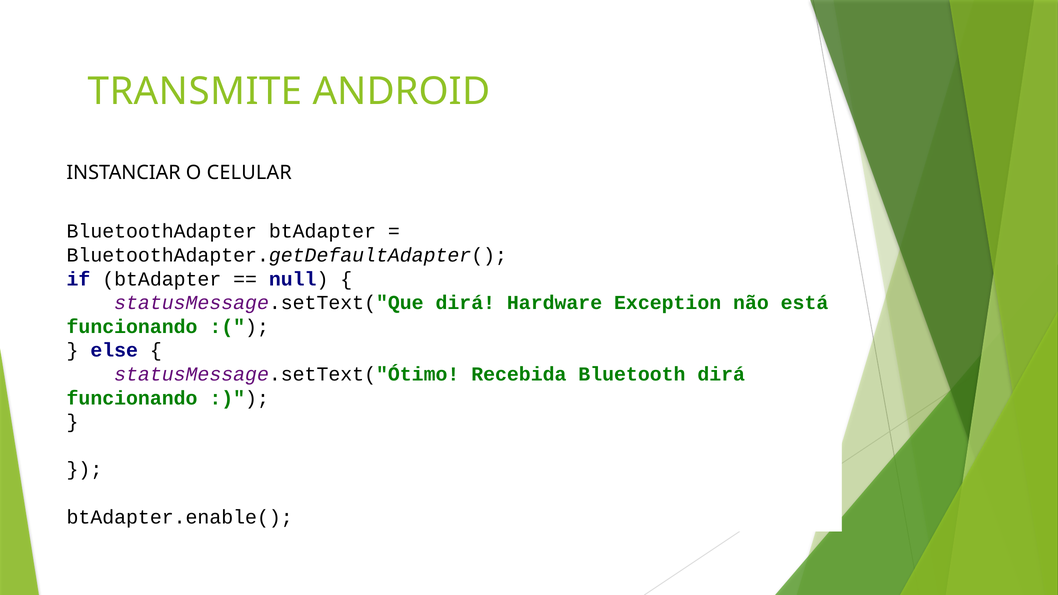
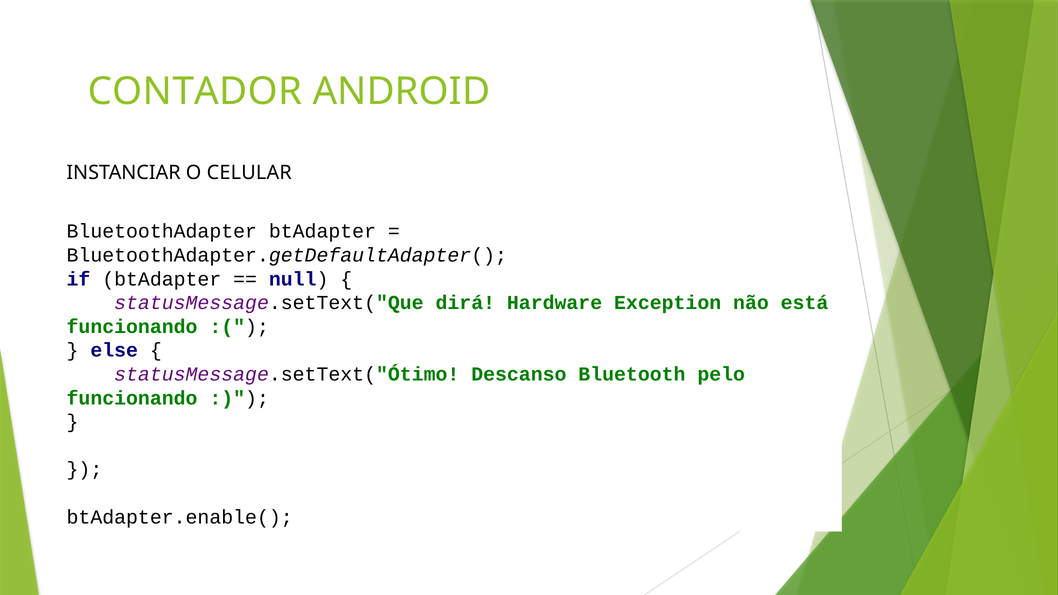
TRANSMITE: TRANSMITE -> CONTADOR
Recebida: Recebida -> Descanso
Bluetooth dirá: dirá -> pelo
